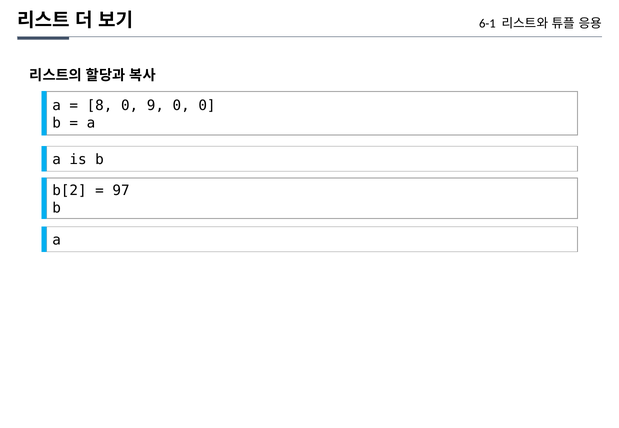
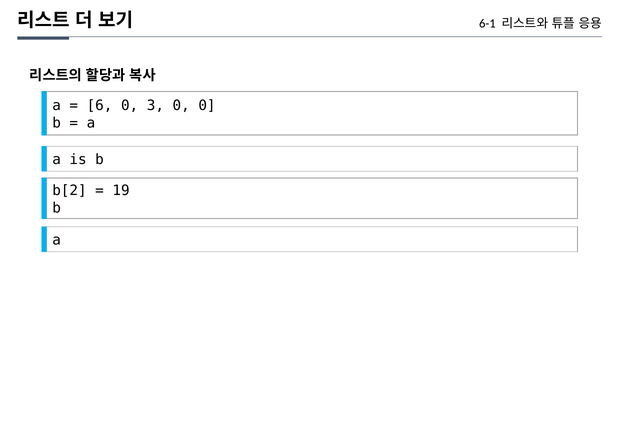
8: 8 -> 6
9: 9 -> 3
97: 97 -> 19
